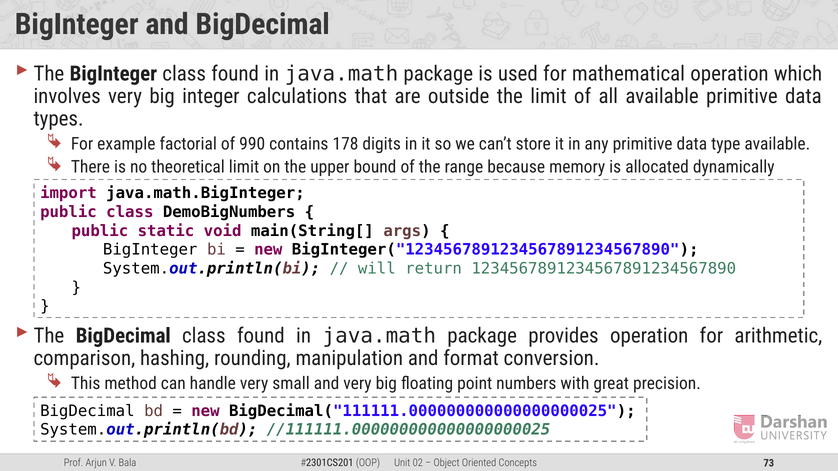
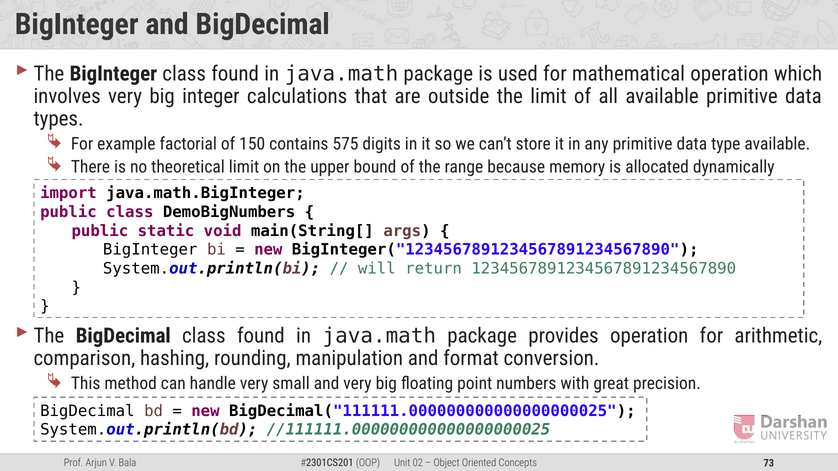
990: 990 -> 150
178: 178 -> 575
